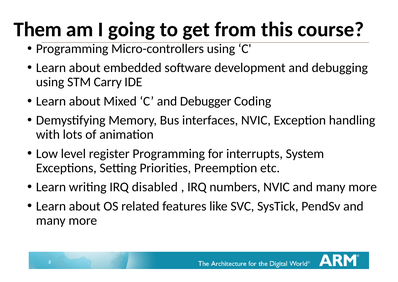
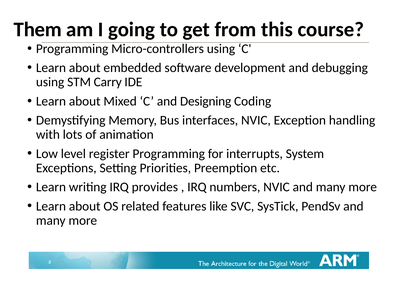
Debugger: Debugger -> Designing
disabled: disabled -> provides
